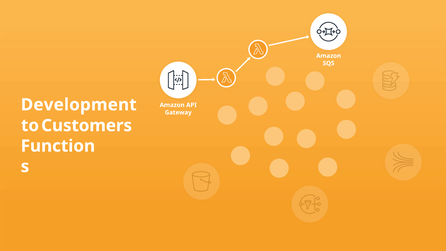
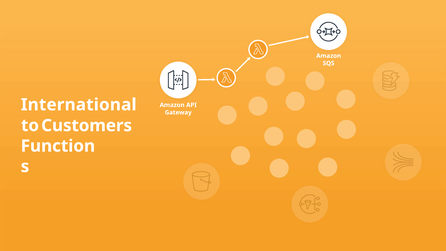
Development: Development -> International
